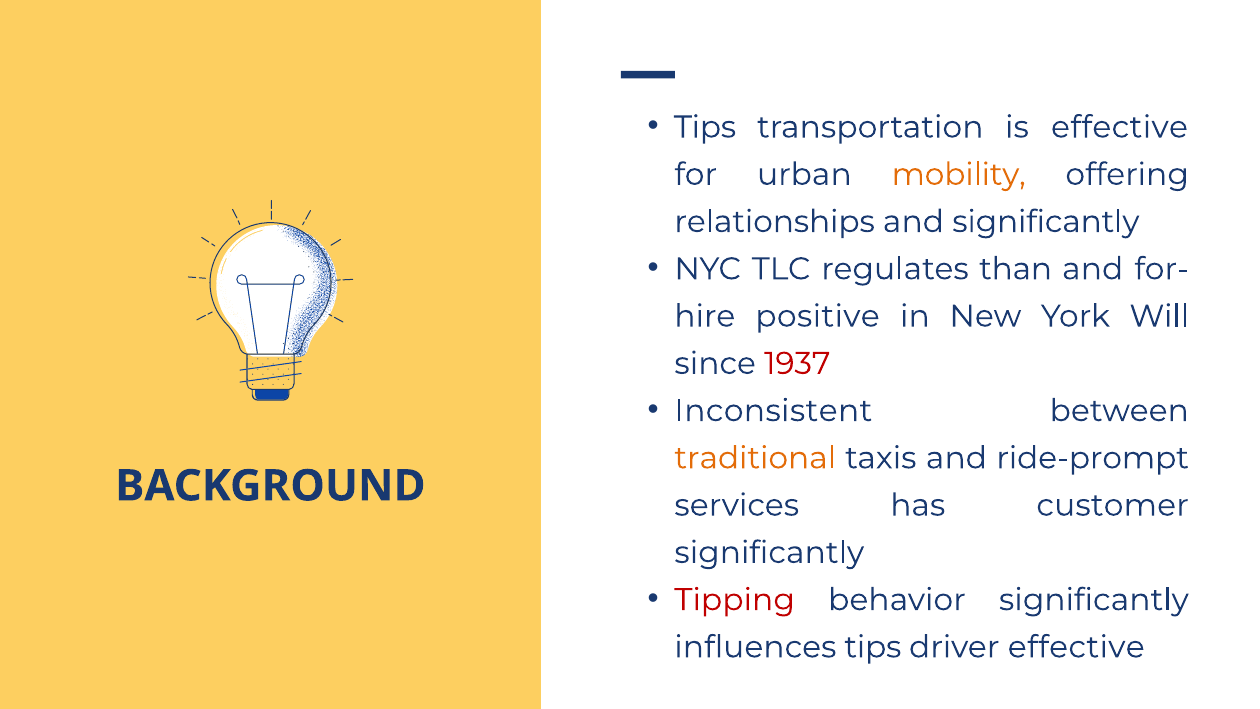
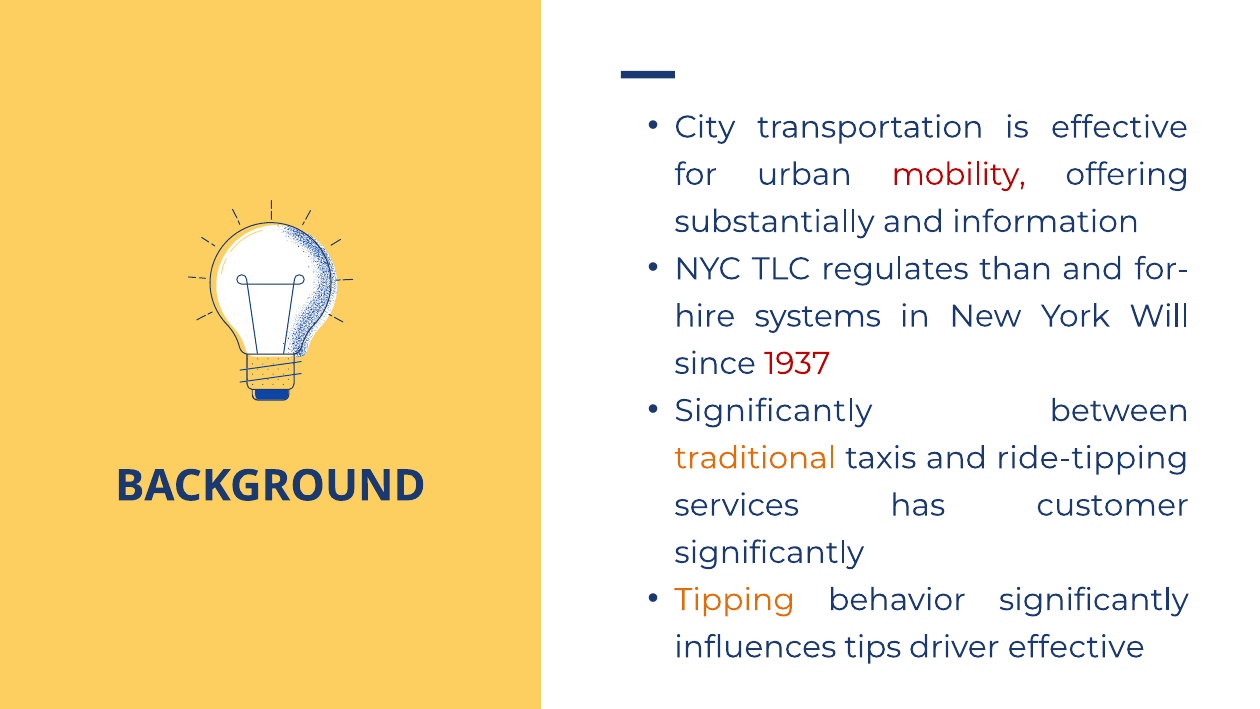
Tips at (705, 127): Tips -> City
mobility colour: orange -> red
relationships: relationships -> substantially
and significantly: significantly -> information
positive: positive -> systems
Inconsistent at (773, 411): Inconsistent -> Significantly
ride-prompt: ride-prompt -> ride-tipping
Tipping colour: red -> orange
